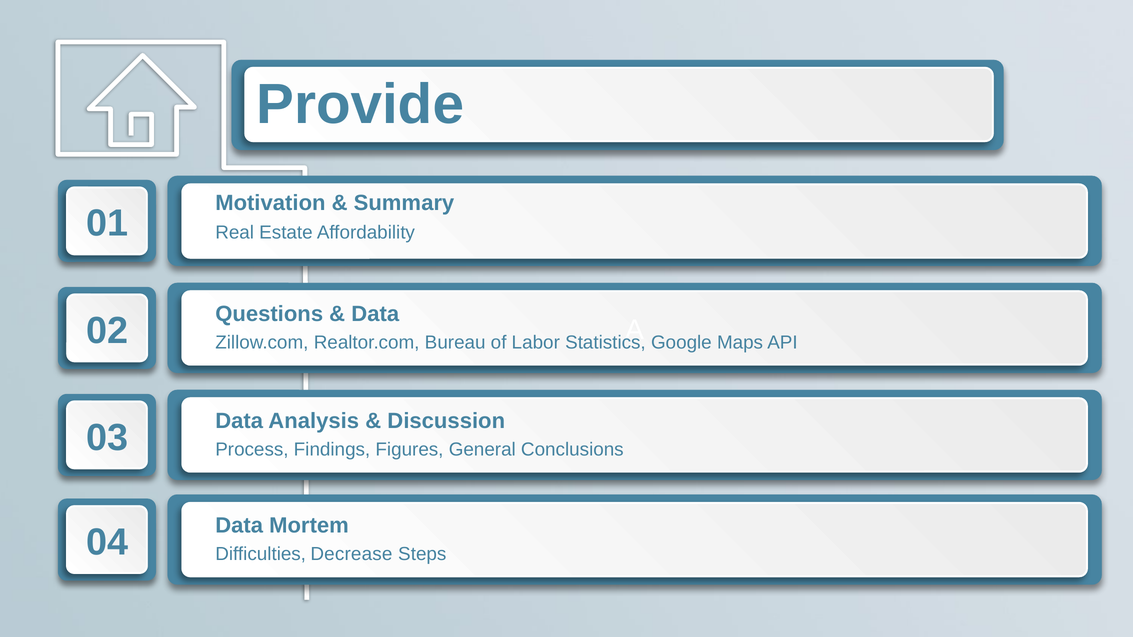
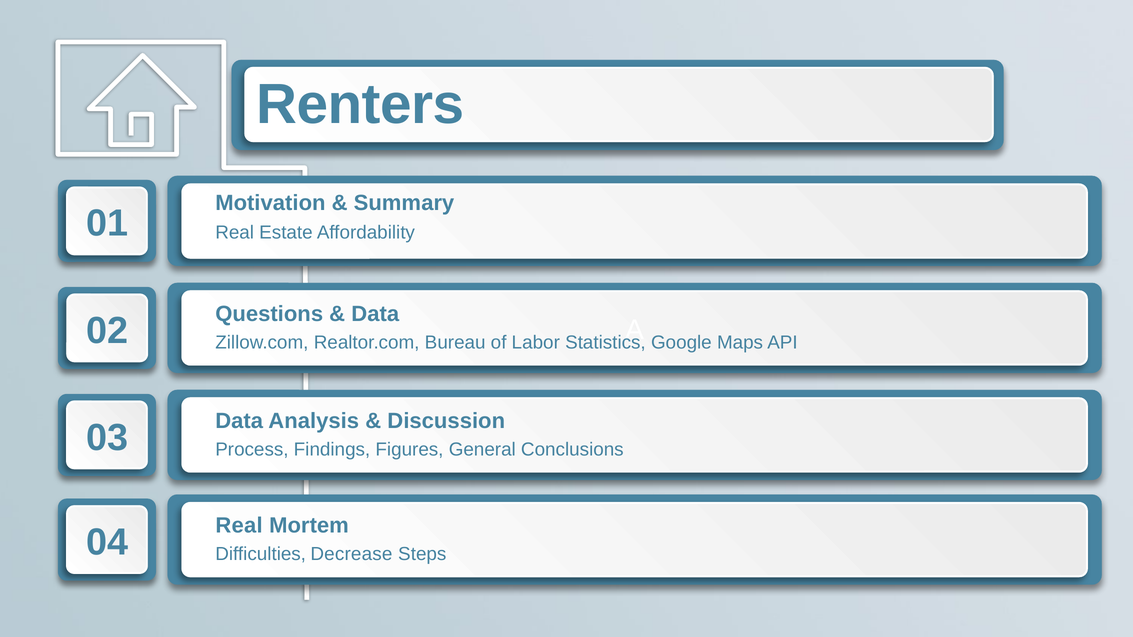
Provide: Provide -> Renters
04 Data: Data -> Real
